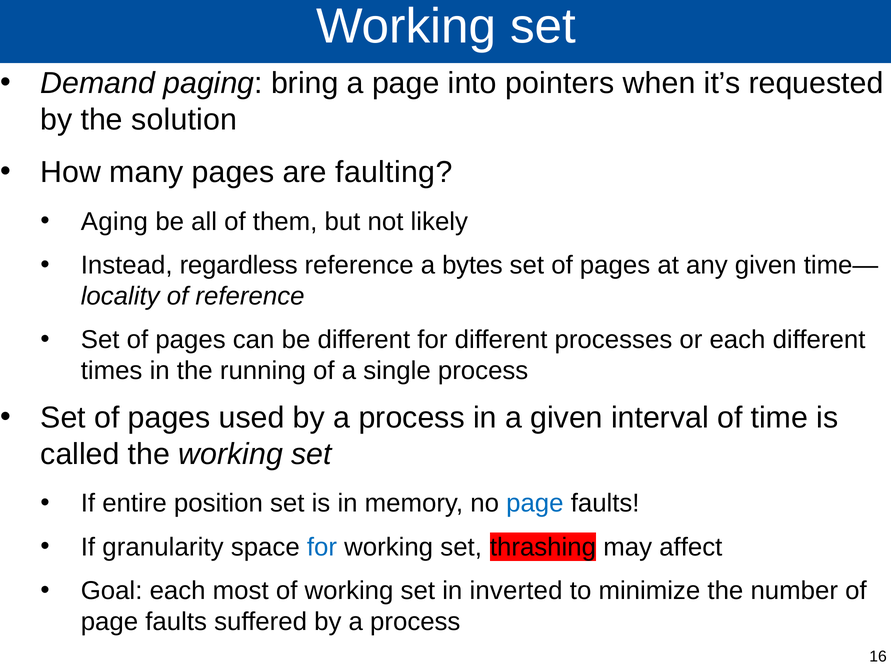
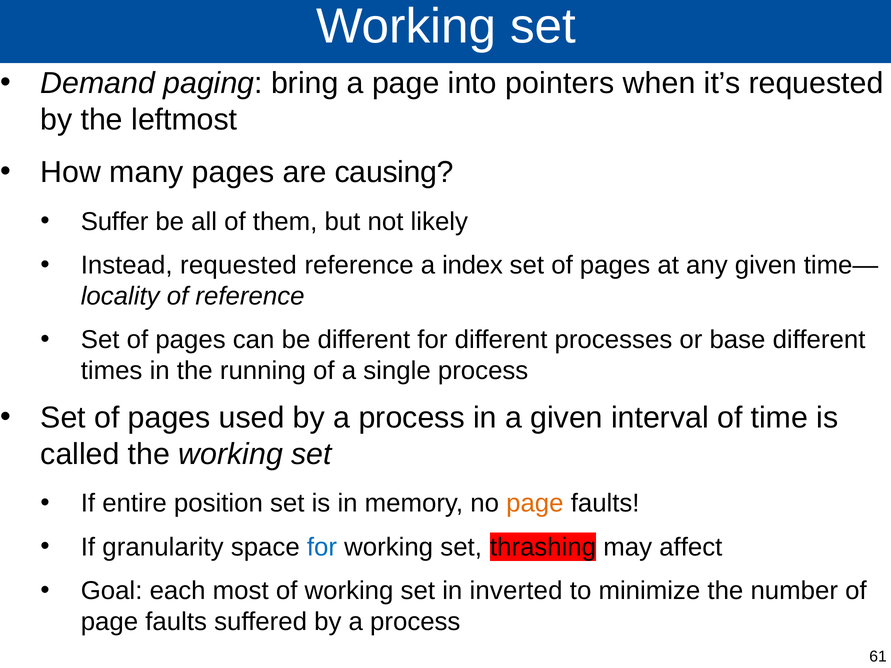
solution: solution -> leftmost
faulting: faulting -> causing
Aging: Aging -> Suffer
Instead regardless: regardless -> requested
bytes: bytes -> index
or each: each -> base
page at (535, 504) colour: blue -> orange
16: 16 -> 61
